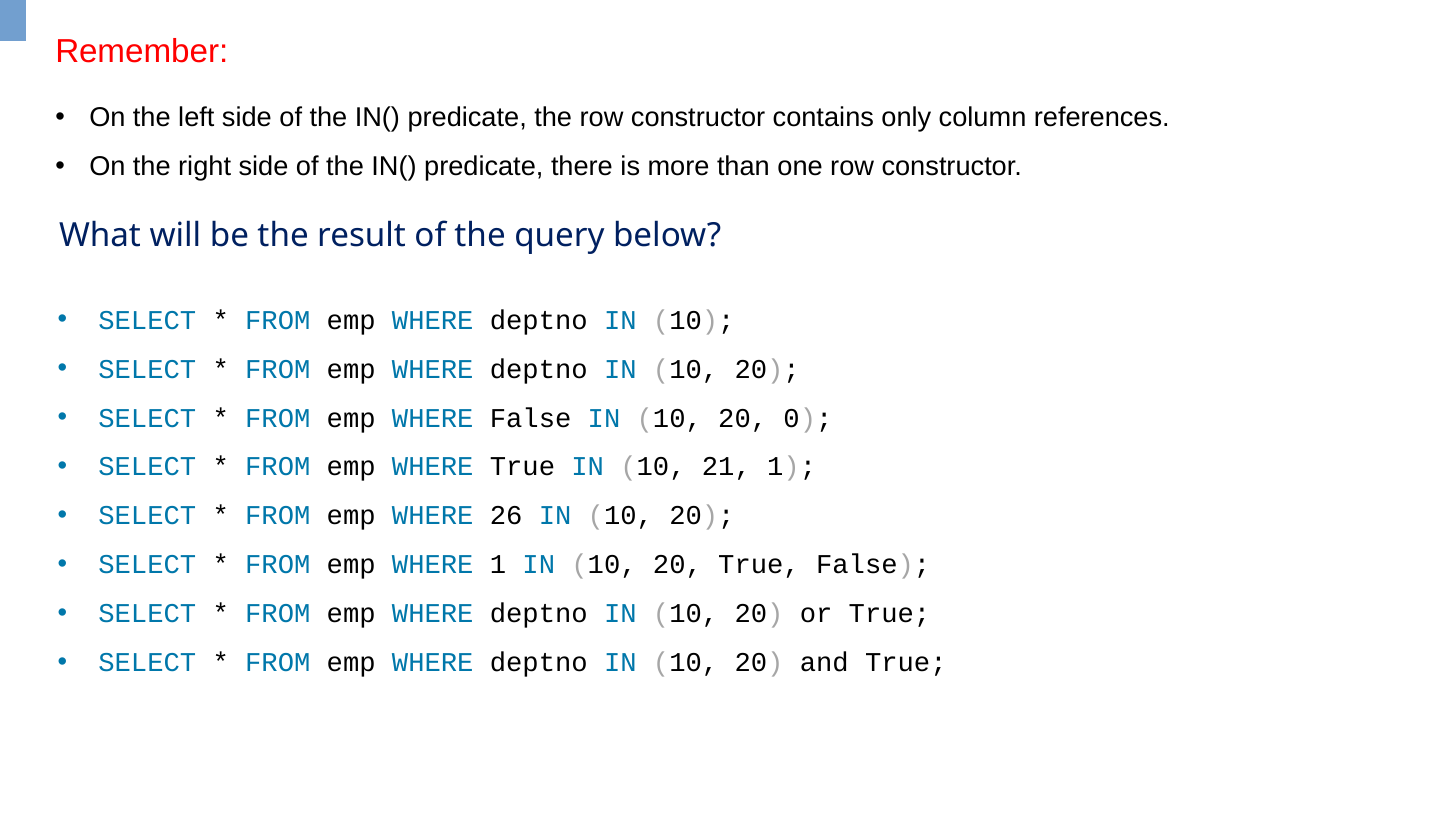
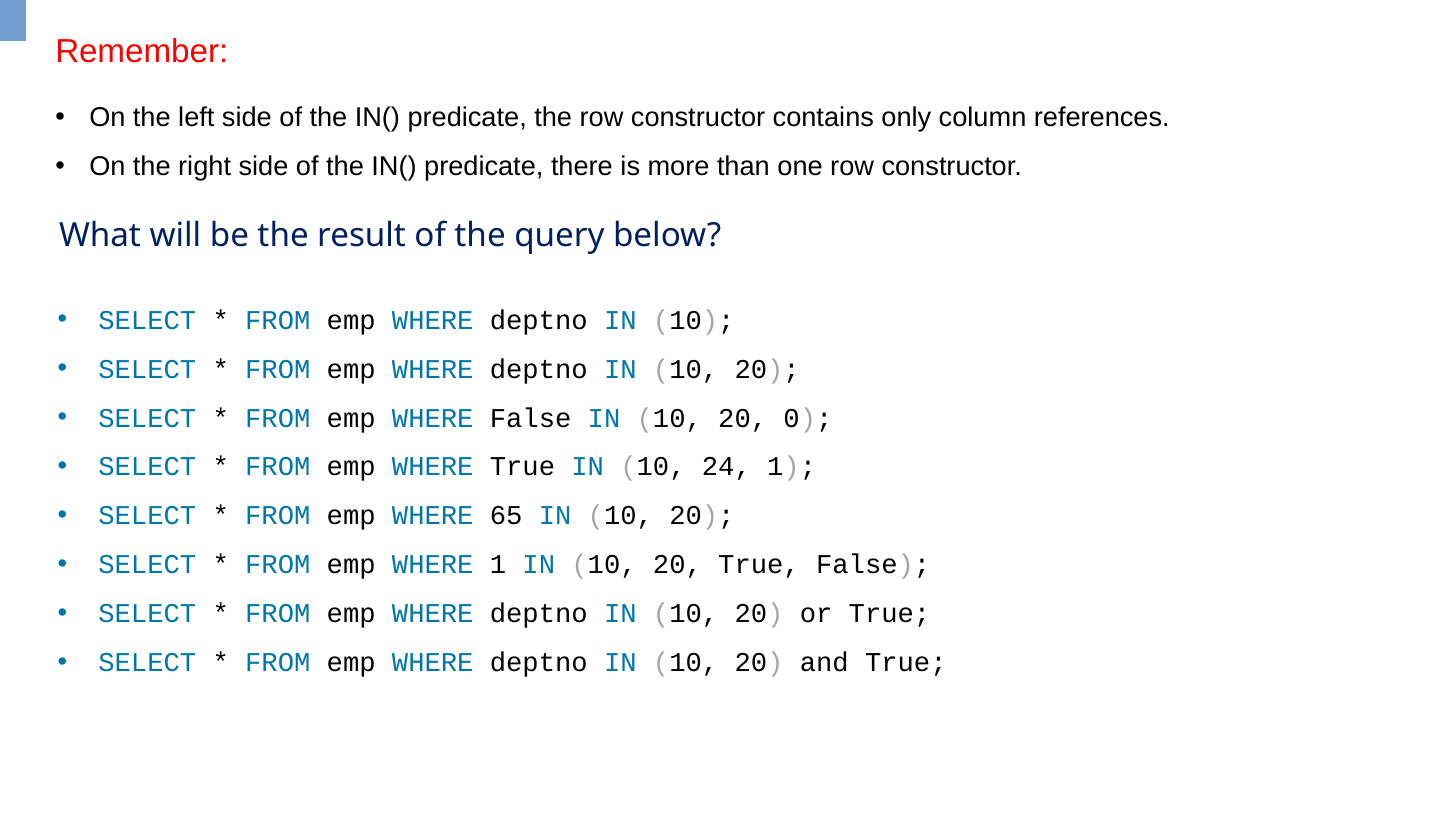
21: 21 -> 24
26: 26 -> 65
